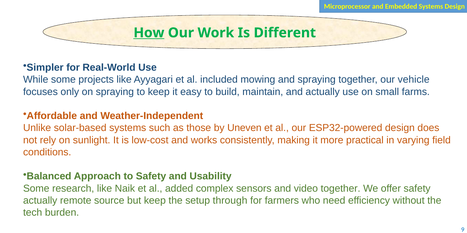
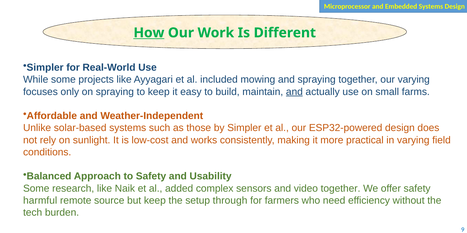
our vehicle: vehicle -> varying
and at (294, 92) underline: none -> present
by Uneven: Uneven -> Simpler
actually at (40, 201): actually -> harmful
